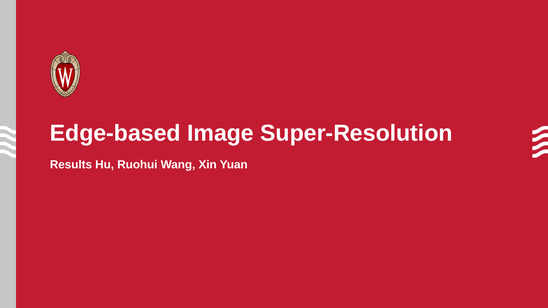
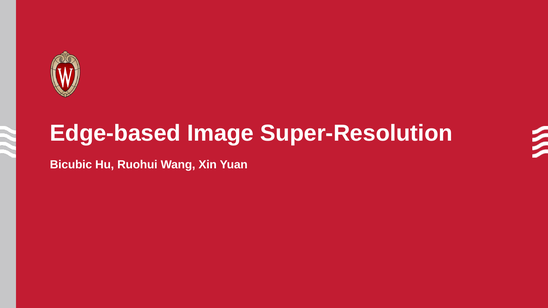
Results: Results -> Bicubic
